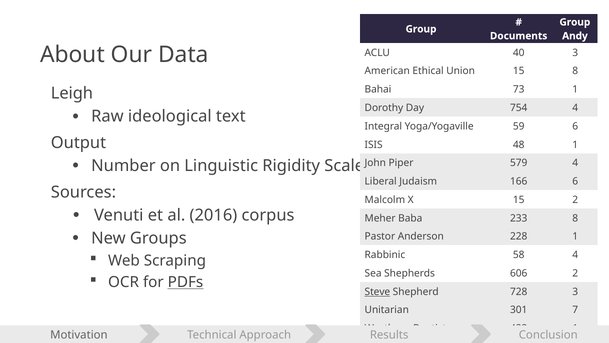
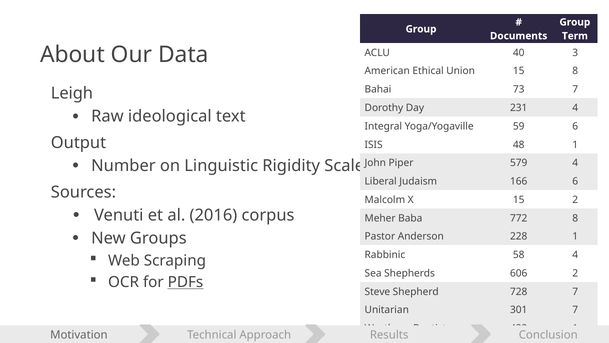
Andy: Andy -> Term
73 1: 1 -> 7
754: 754 -> 231
233: 233 -> 772
Steve underline: present -> none
728 3: 3 -> 7
